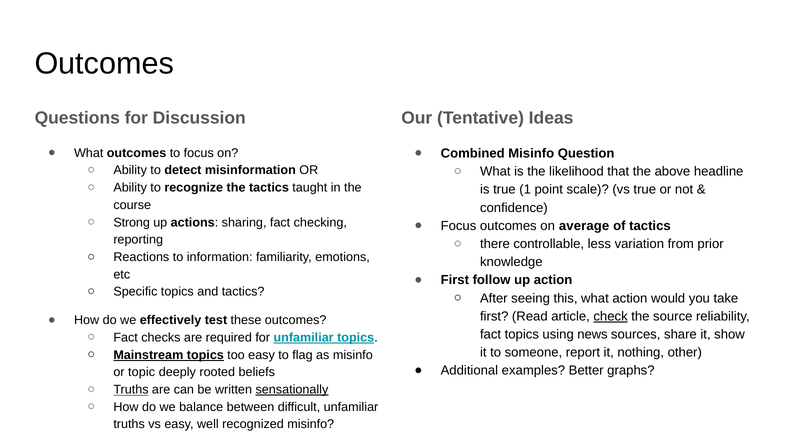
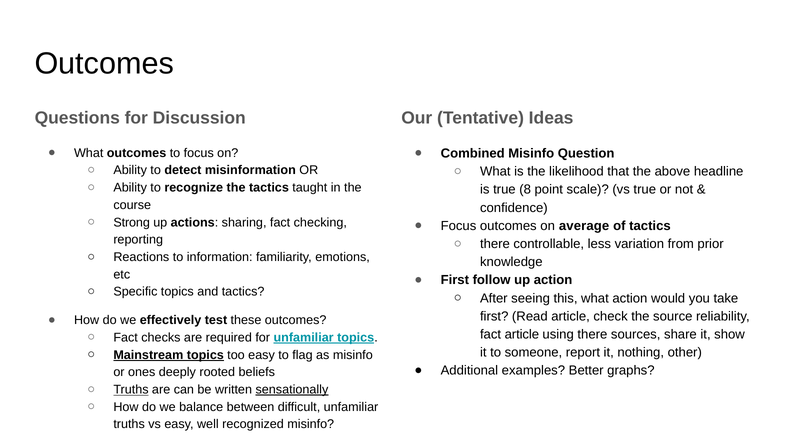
1: 1 -> 8
check underline: present -> none
fact topics: topics -> article
using news: news -> there
topic: topic -> ones
